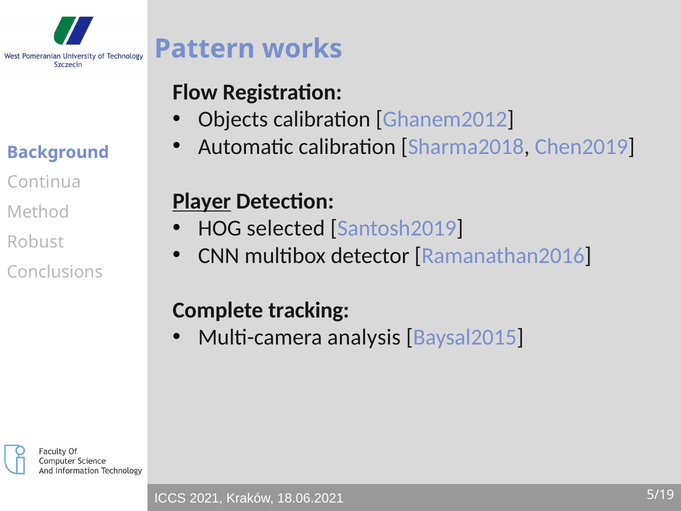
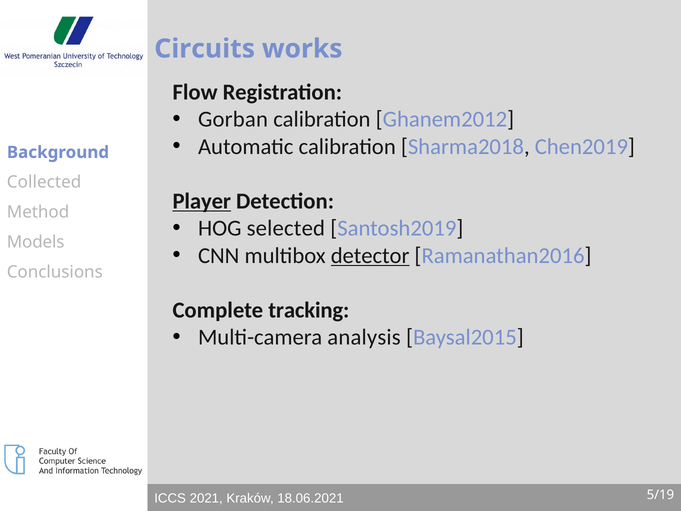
Pattern: Pattern -> Circuits
Objects: Objects -> Gorban
Continua: Continua -> Collected
Robust: Robust -> Models
detector underline: none -> present
